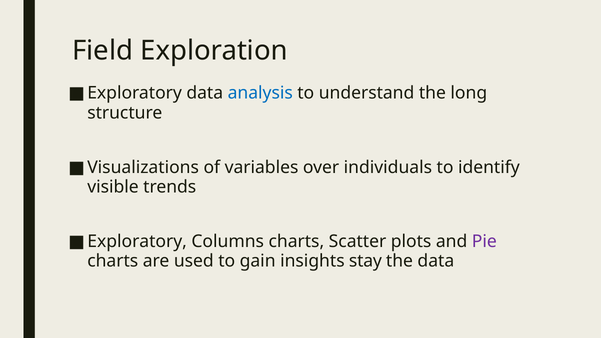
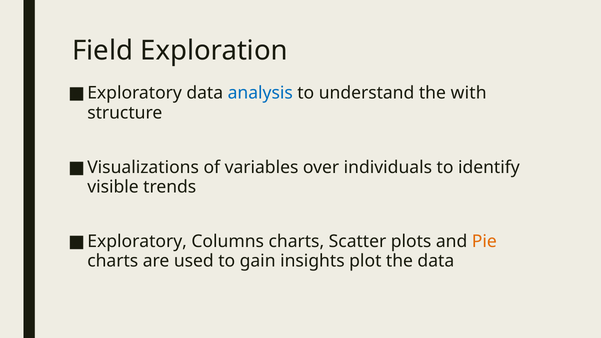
long: long -> with
Pie colour: purple -> orange
stay: stay -> plot
